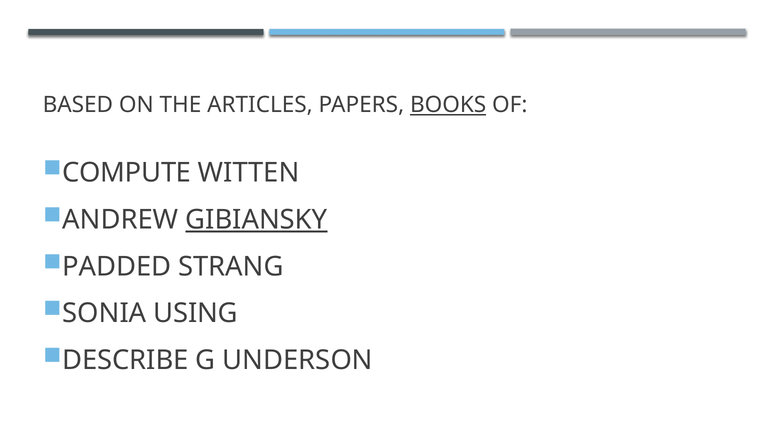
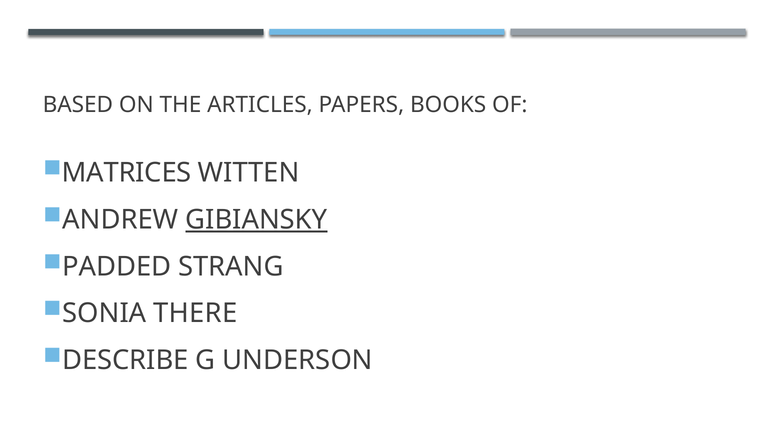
BOOKS underline: present -> none
COMPUTE: COMPUTE -> MATRICES
USING: USING -> THERE
